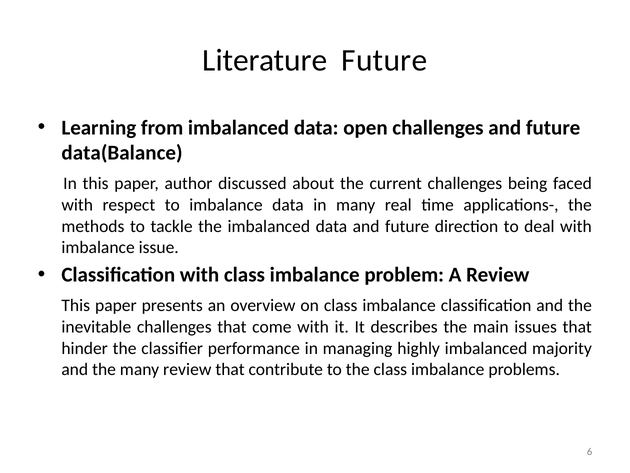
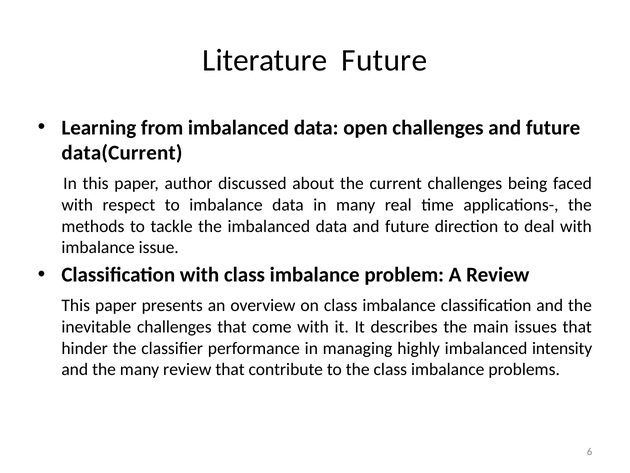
data(Balance: data(Balance -> data(Current
majority: majority -> intensity
